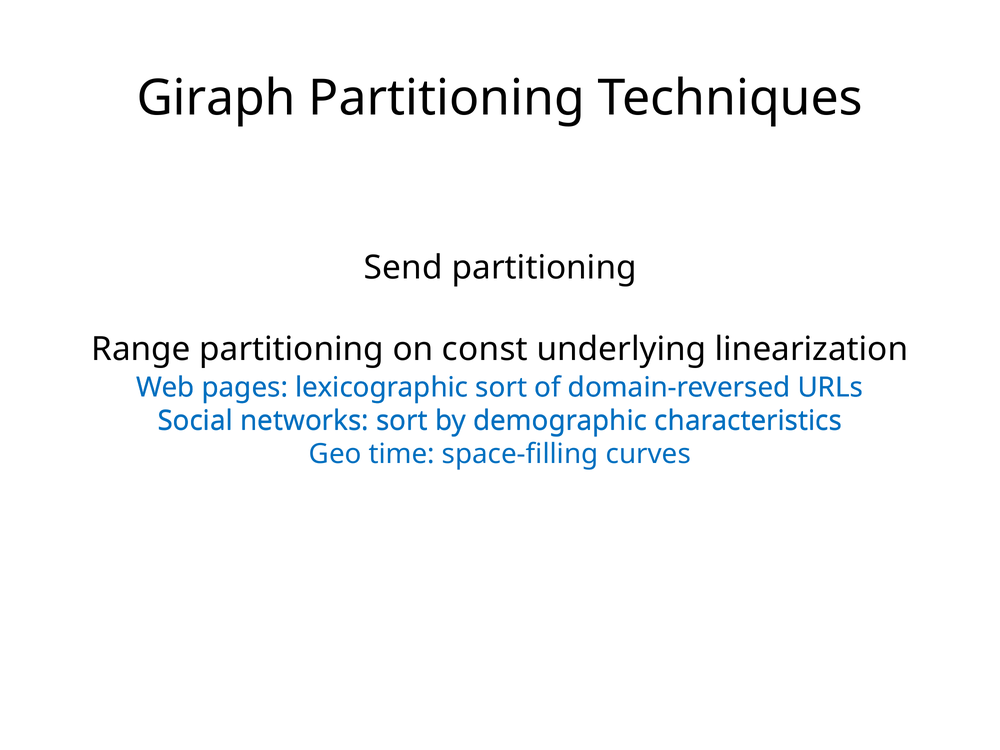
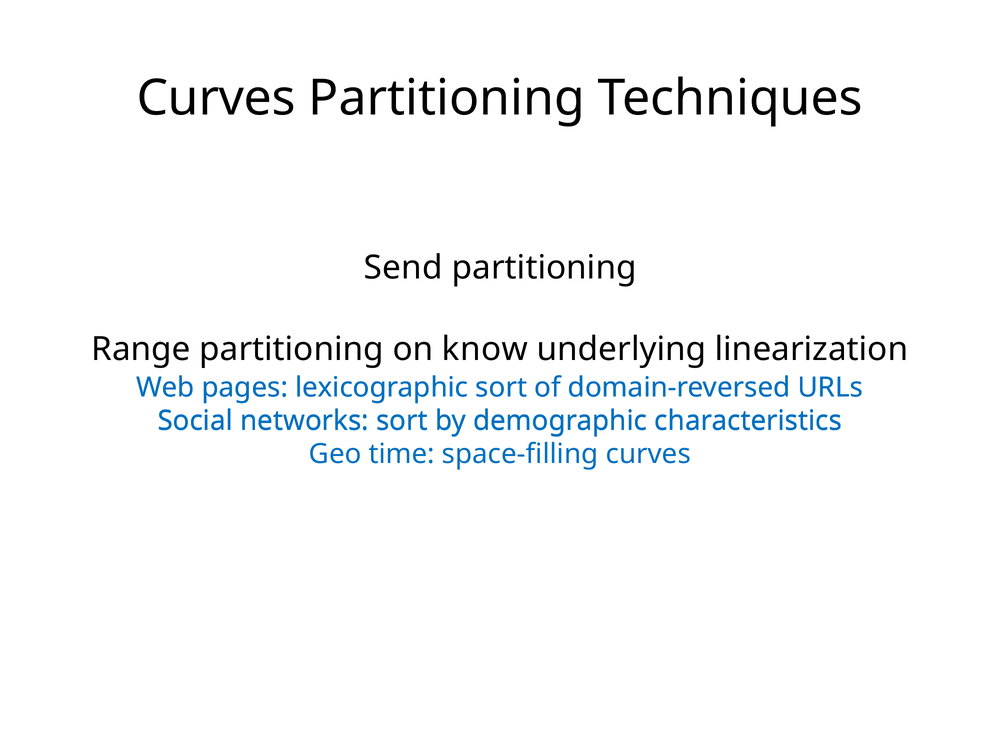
Giraph at (216, 98): Giraph -> Curves
const: const -> know
